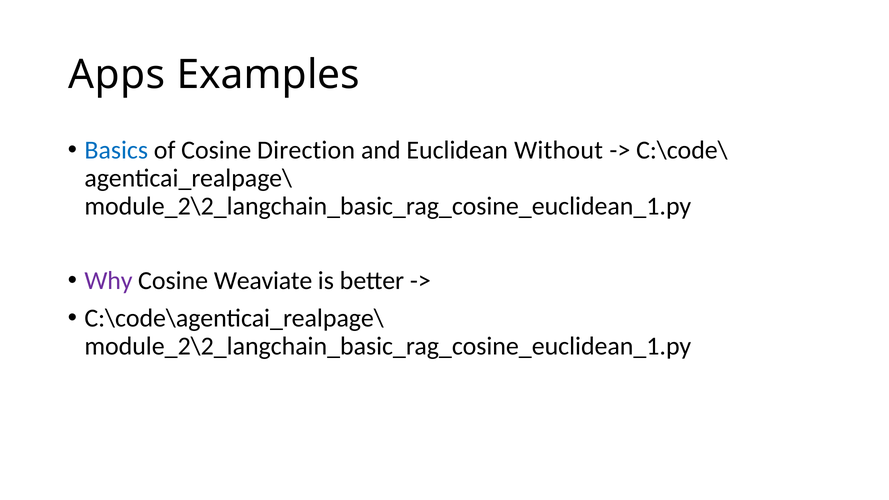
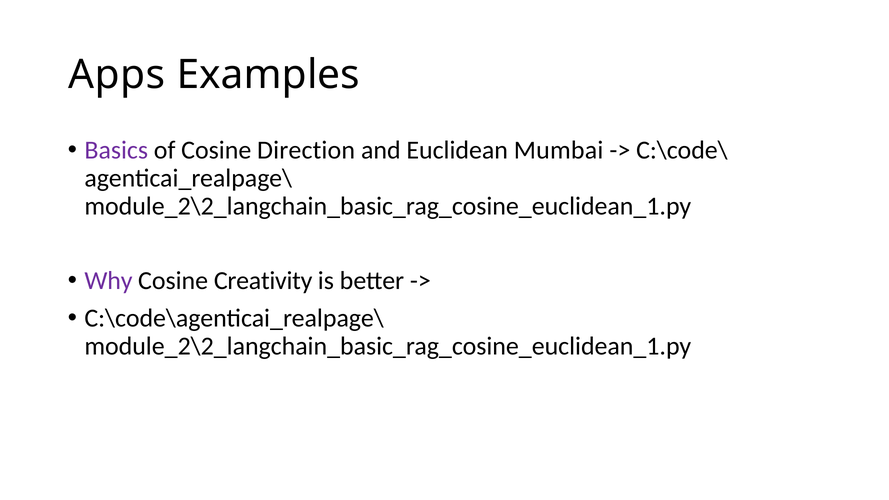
Basics colour: blue -> purple
Without: Without -> Mumbai
Weaviate: Weaviate -> Creativity
